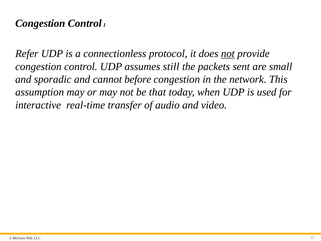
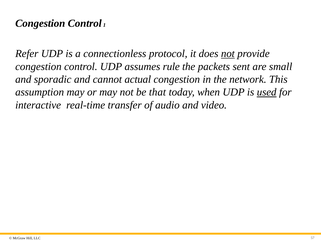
still: still -> rule
before: before -> actual
used underline: none -> present
